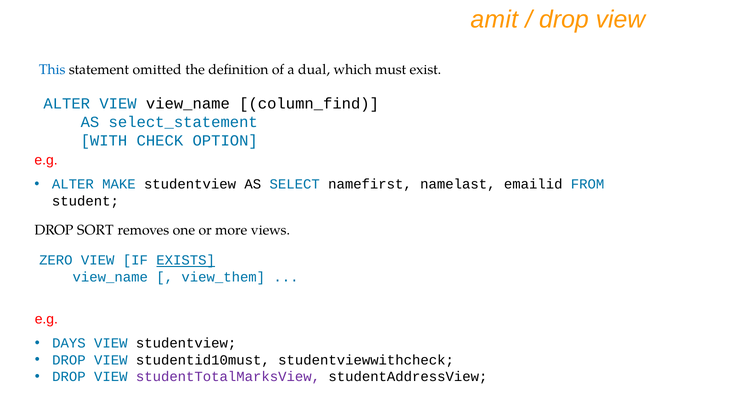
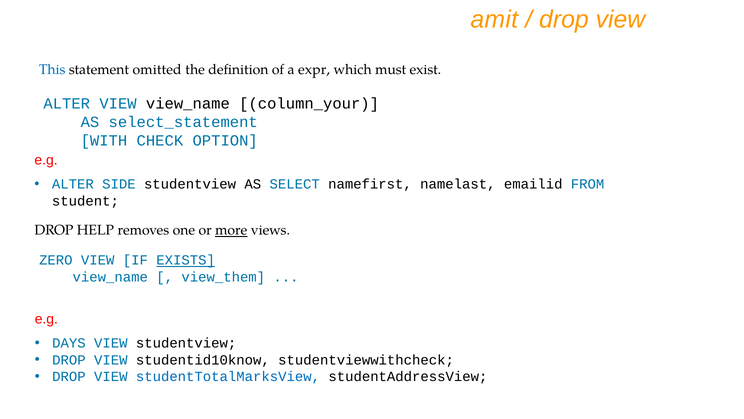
dual: dual -> expr
column_find: column_find -> column_your
MAKE: MAKE -> SIDE
SORT: SORT -> HELP
more underline: none -> present
studentid10must: studentid10must -> studentid10know
studentTotalMarksView colour: purple -> blue
